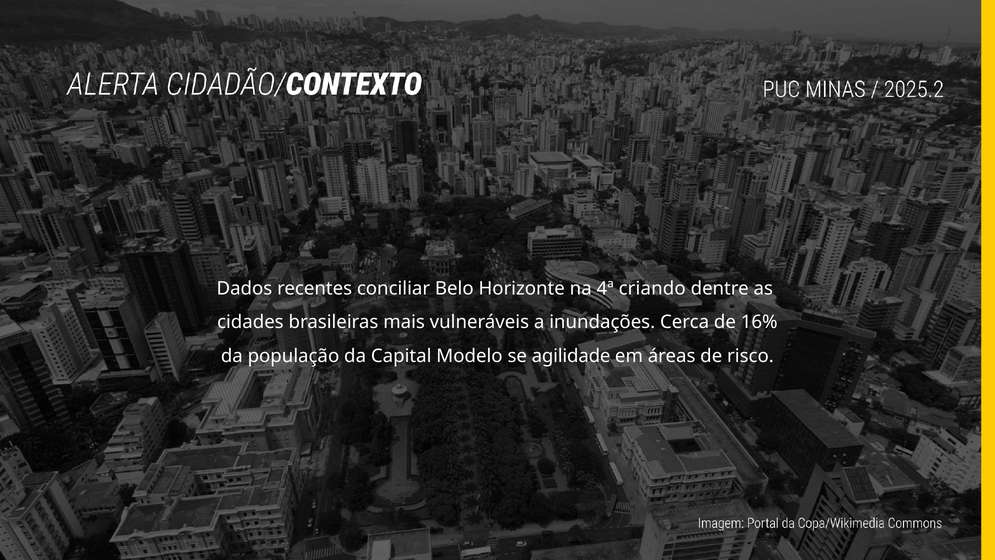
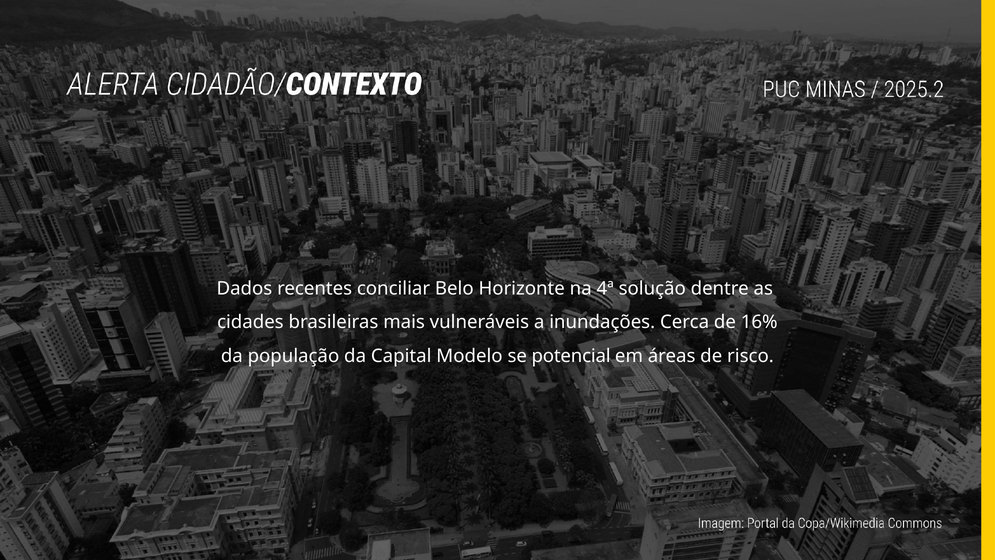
criando: criando -> solução
agilidade: agilidade -> potencial
